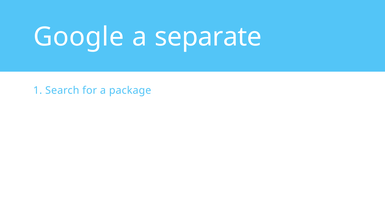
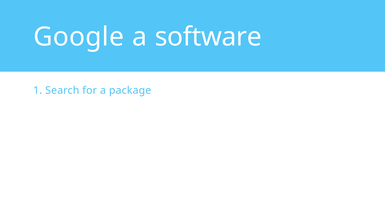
separate: separate -> software
